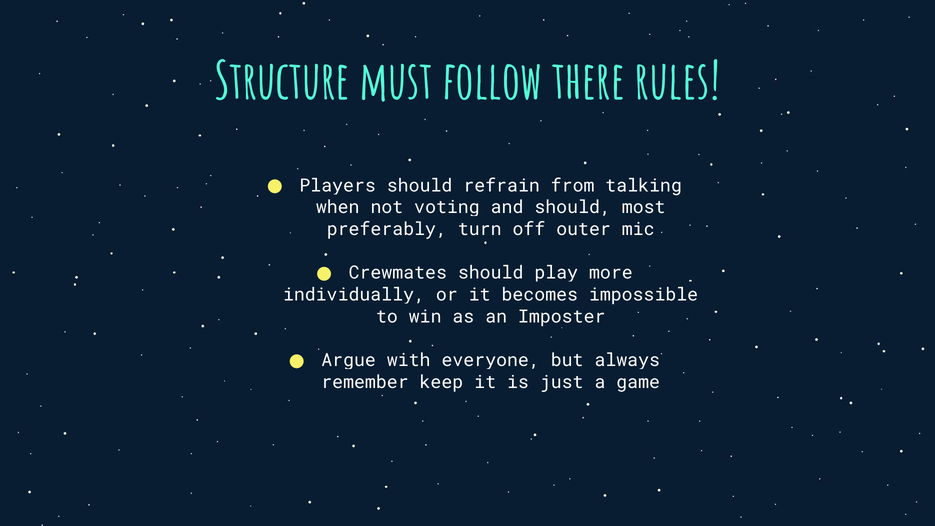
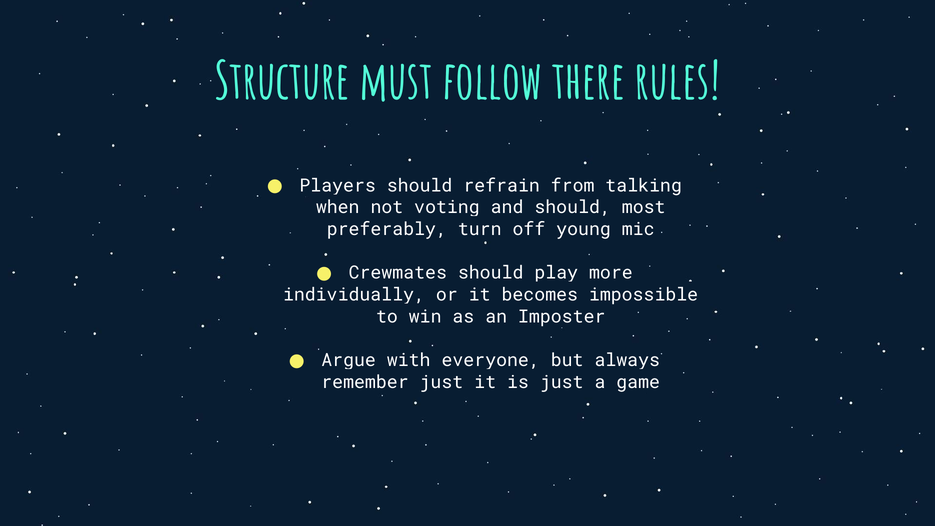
outer: outer -> young
remember keep: keep -> just
